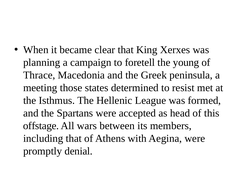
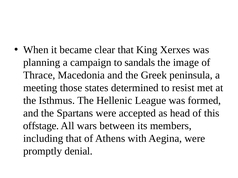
foretell: foretell -> sandals
young: young -> image
